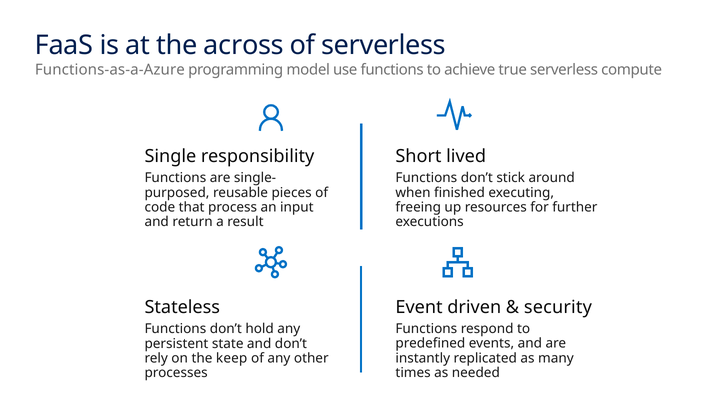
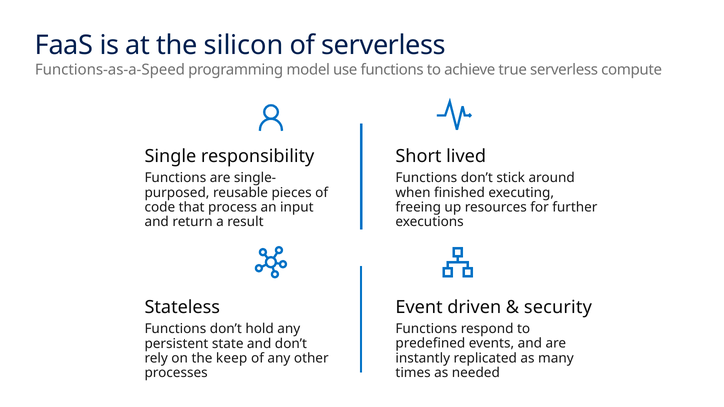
across: across -> silicon
Functions-as-a-Azure: Functions-as-a-Azure -> Functions-as-a-Speed
